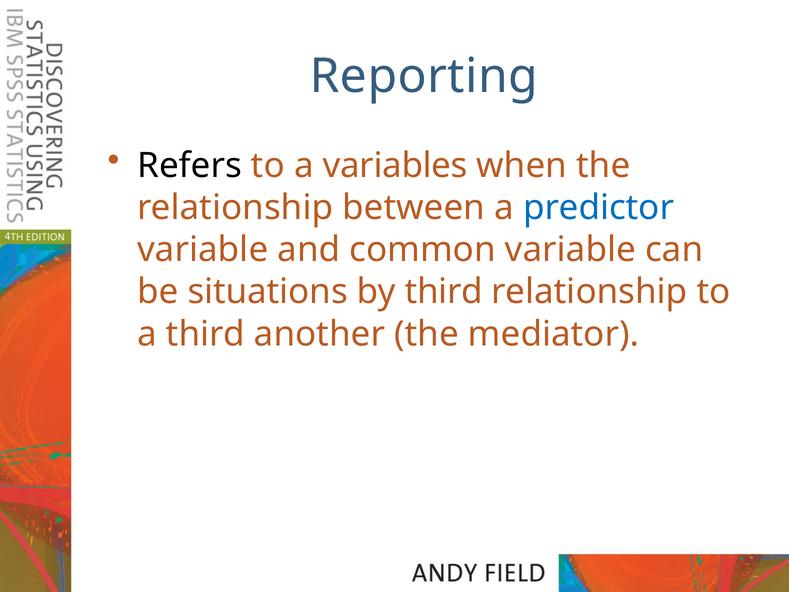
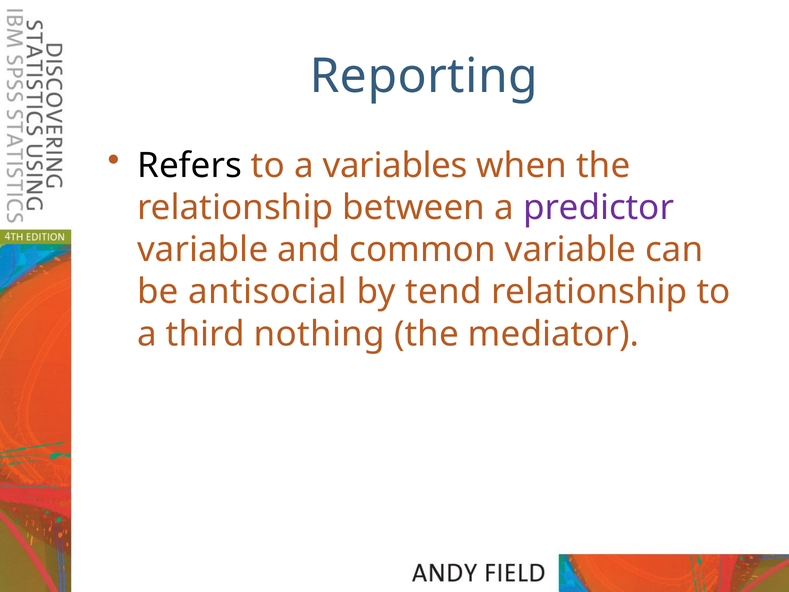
predictor colour: blue -> purple
situations: situations -> antisocial
by third: third -> tend
another: another -> nothing
